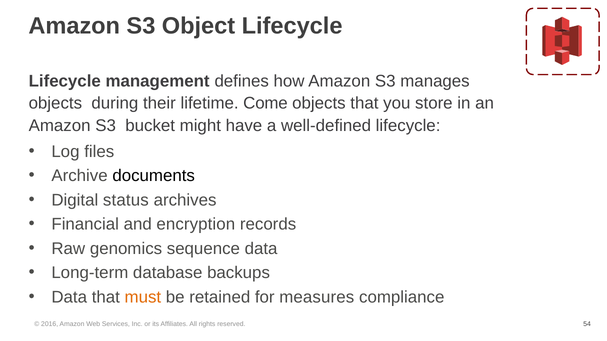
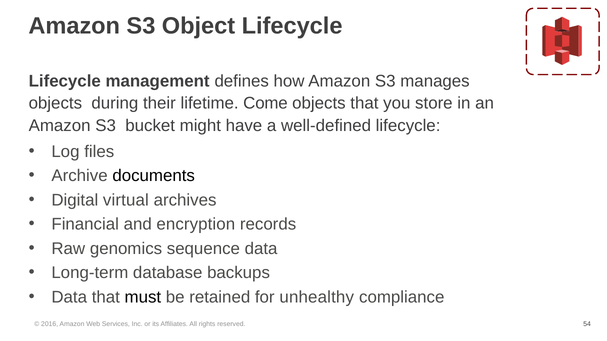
status: status -> virtual
must colour: orange -> black
measures: measures -> unhealthy
